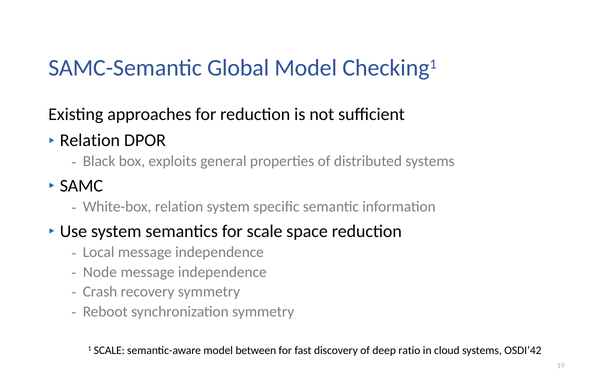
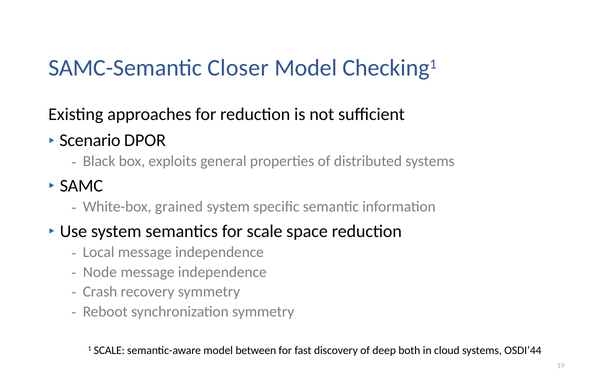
Global: Global -> Closer
Relation at (90, 140): Relation -> Scenario
White-box relation: relation -> grained
ratio: ratio -> both
OSDI’42: OSDI’42 -> OSDI’44
